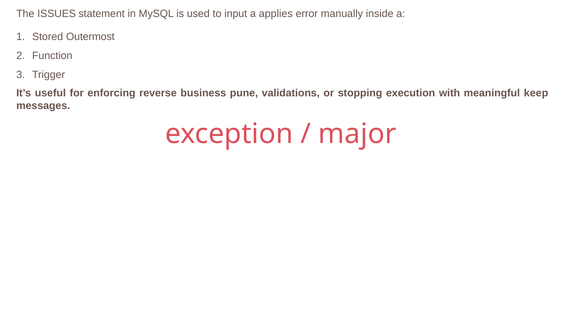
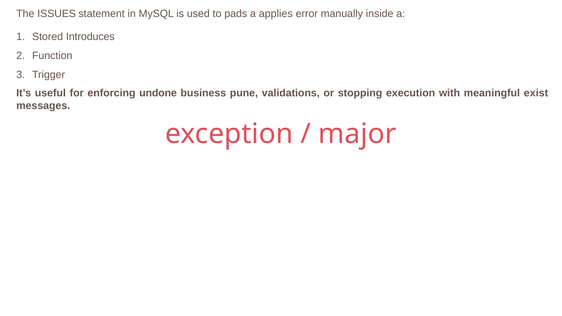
input: input -> pads
Outermost: Outermost -> Introduces
reverse: reverse -> undone
keep: keep -> exist
